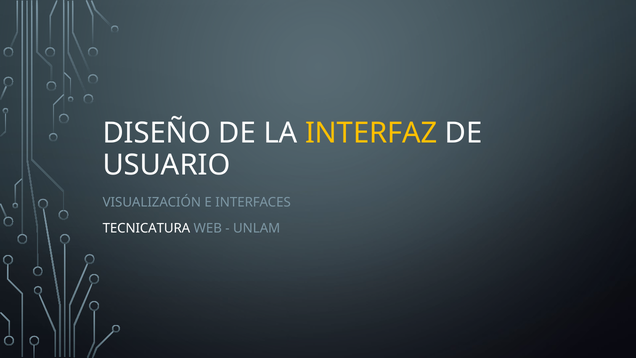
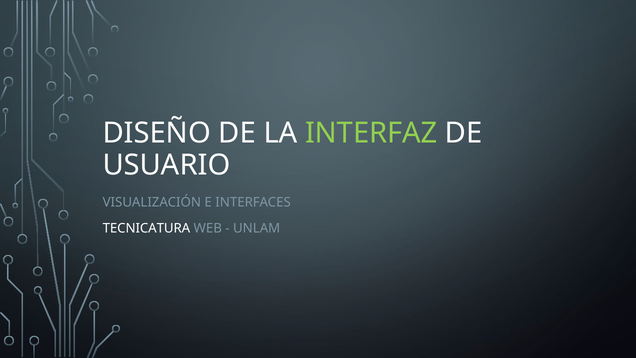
INTERFAZ colour: yellow -> light green
